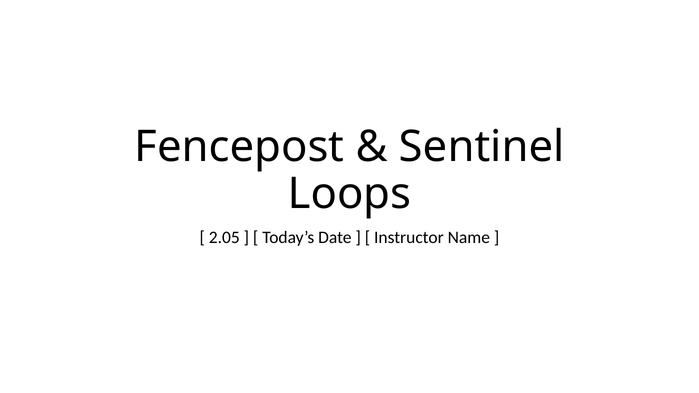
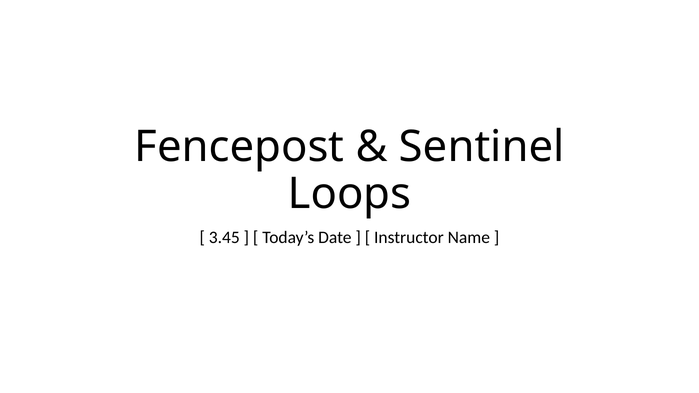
2.05: 2.05 -> 3.45
